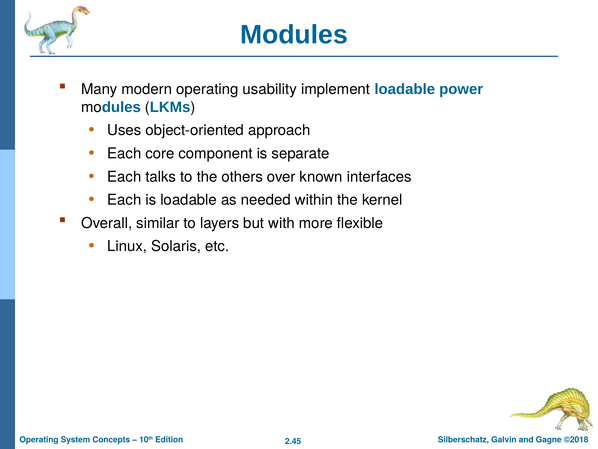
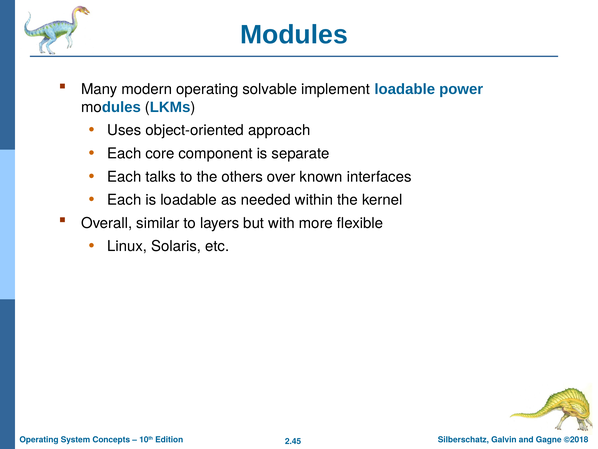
usability: usability -> solvable
